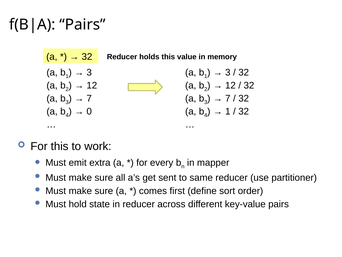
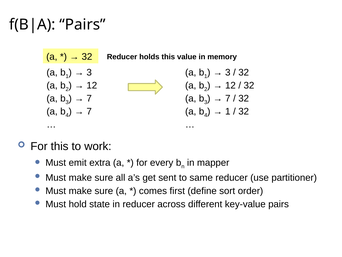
0 at (89, 111): 0 -> 7
